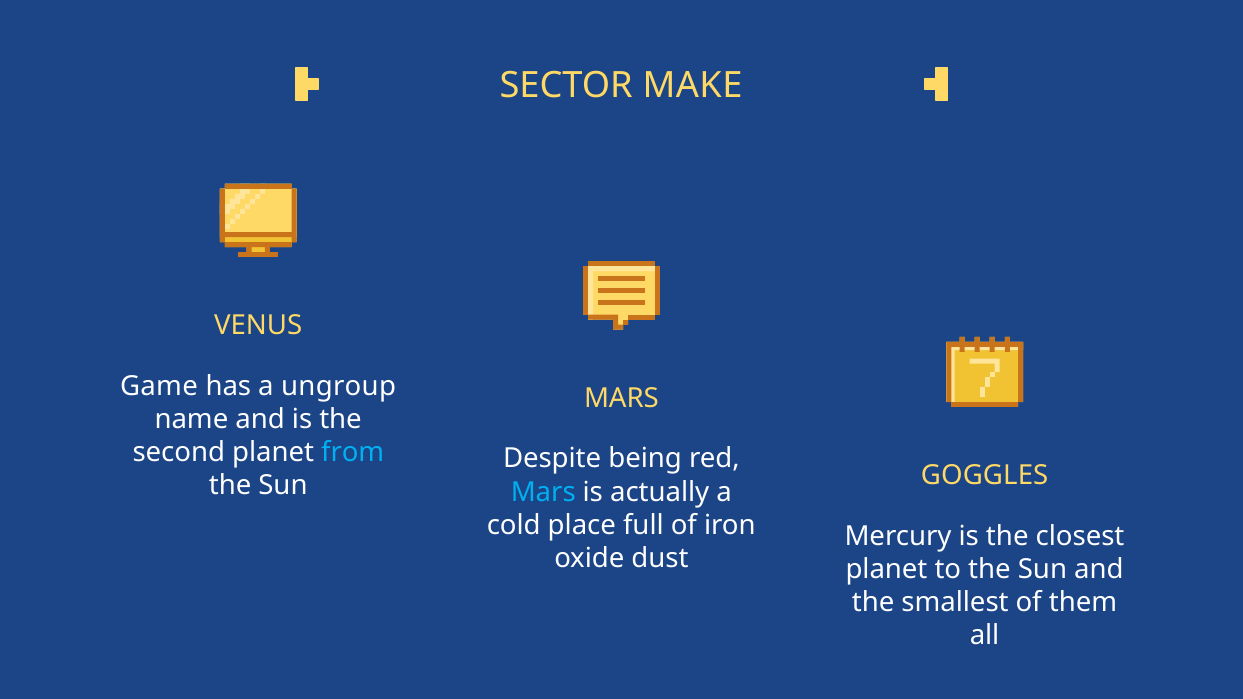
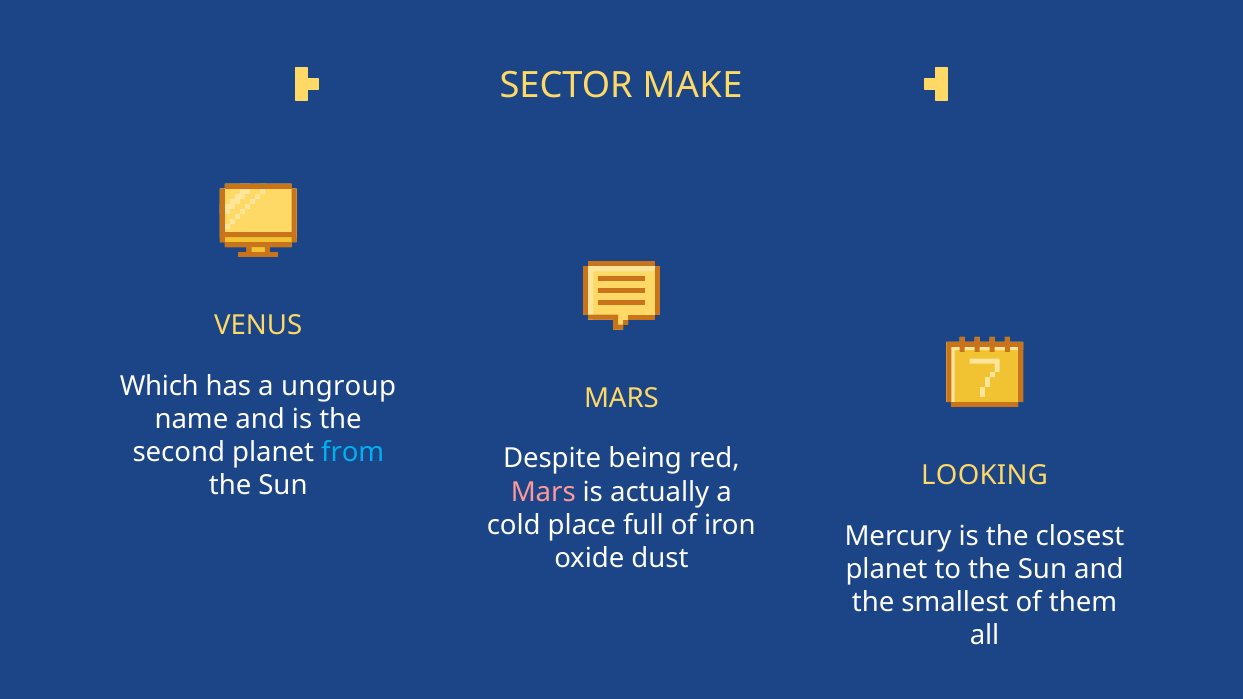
Game: Game -> Which
GOGGLES: GOGGLES -> LOOKING
Mars at (543, 492) colour: light blue -> pink
